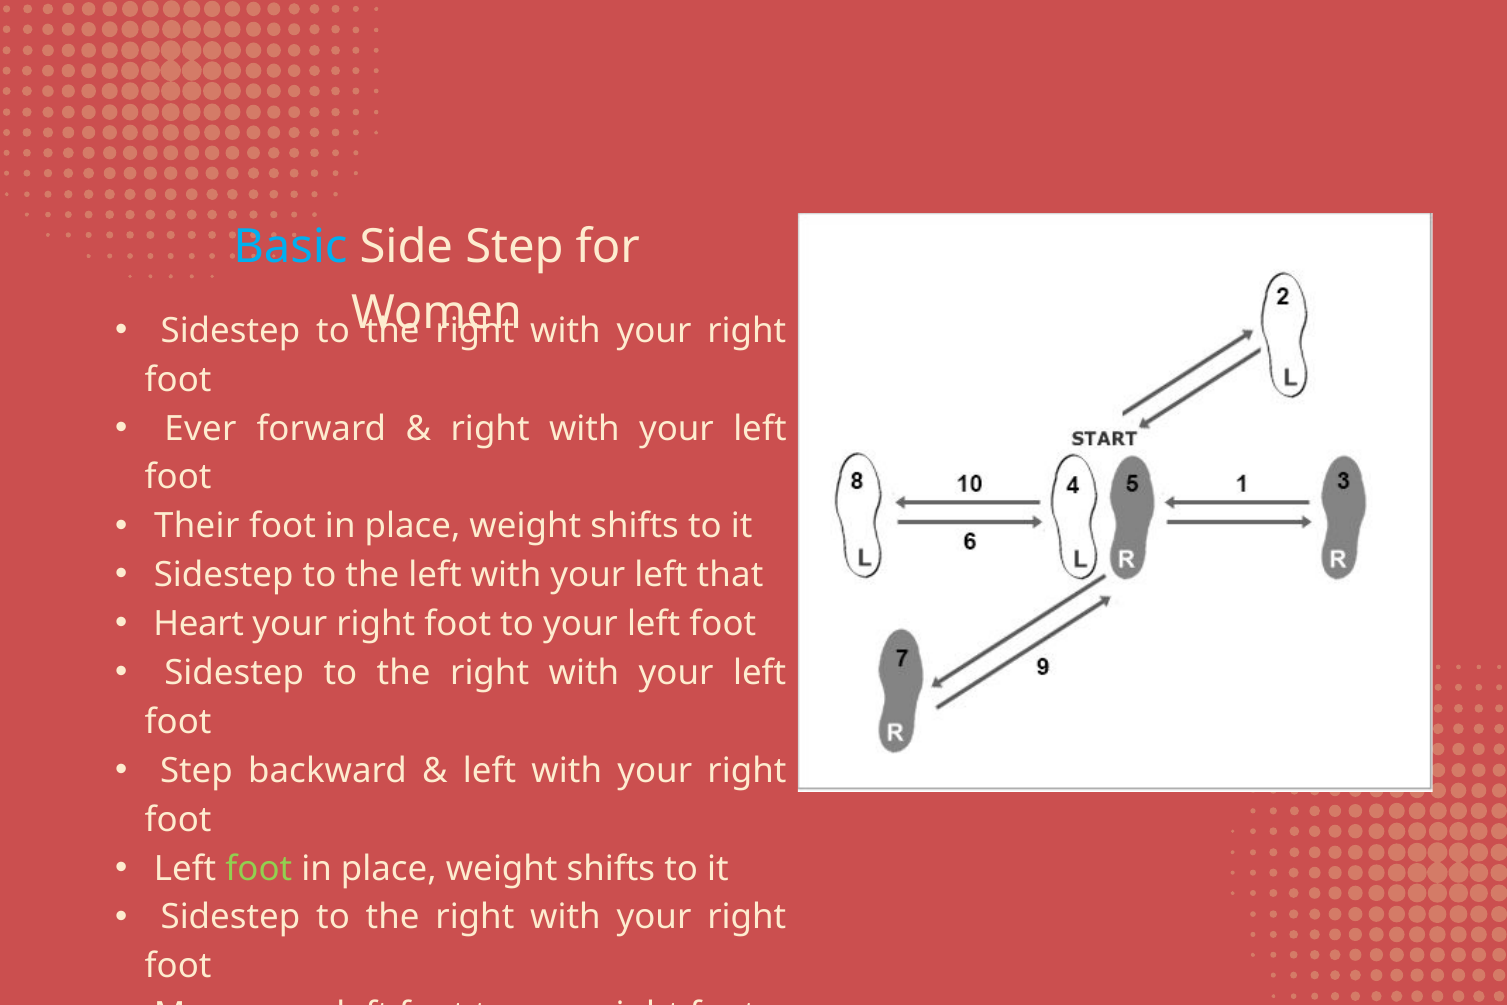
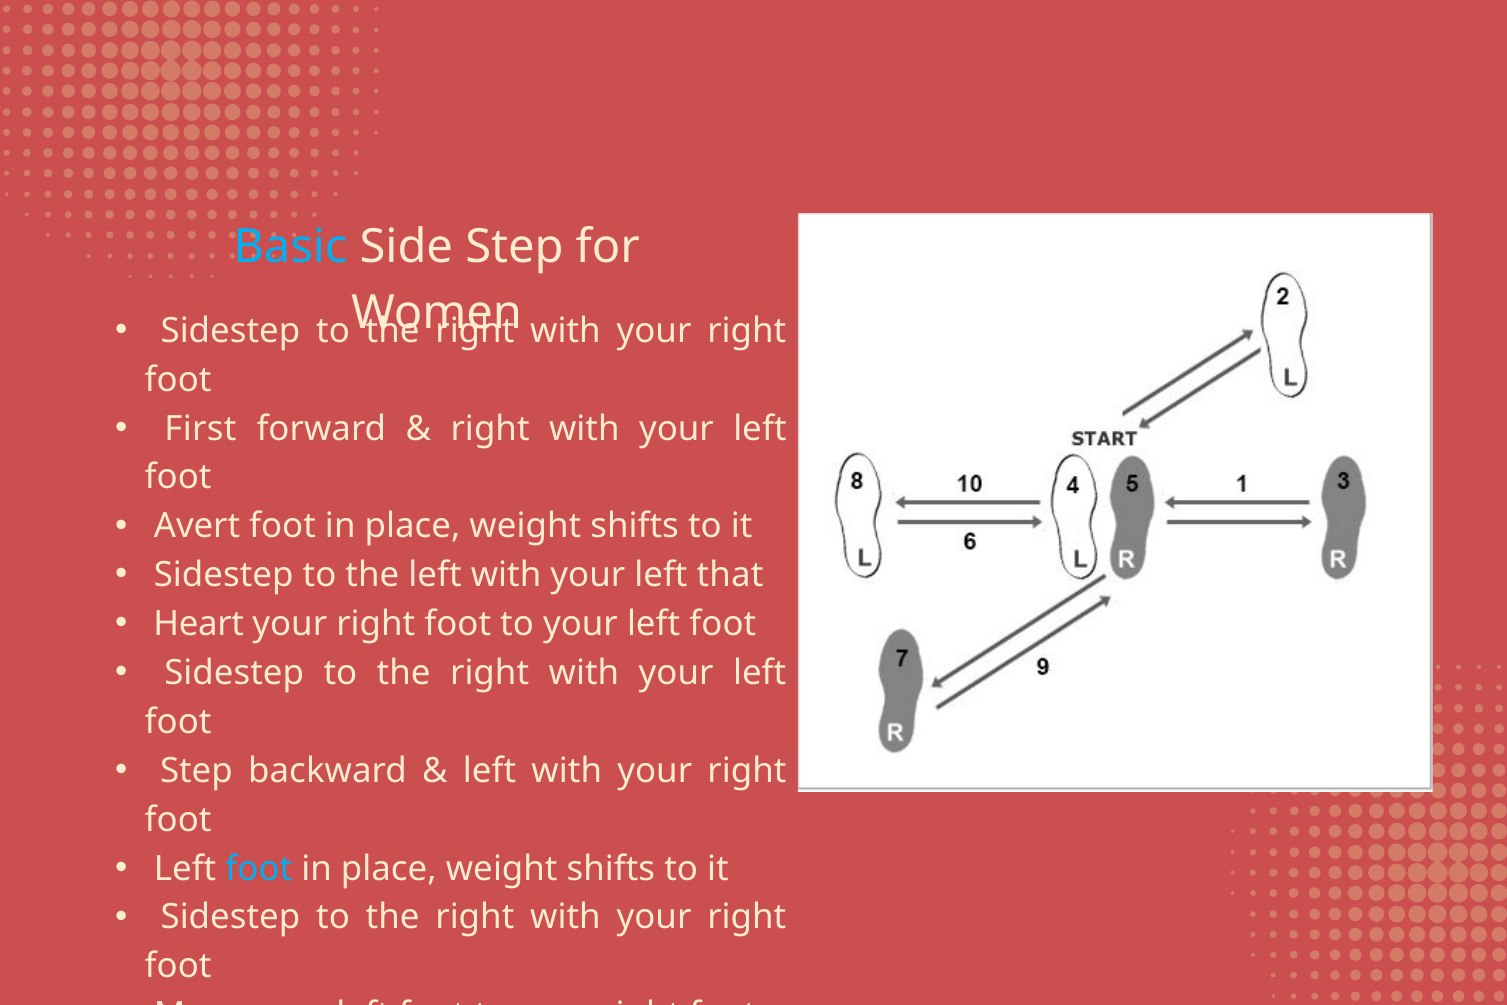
Ever: Ever -> First
Their: Their -> Avert
foot at (259, 868) colour: light green -> light blue
